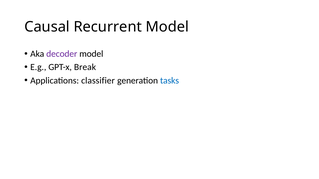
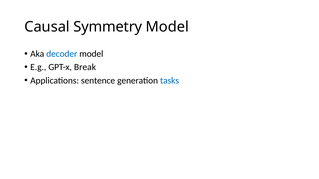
Recurrent: Recurrent -> Symmetry
decoder colour: purple -> blue
classifier: classifier -> sentence
